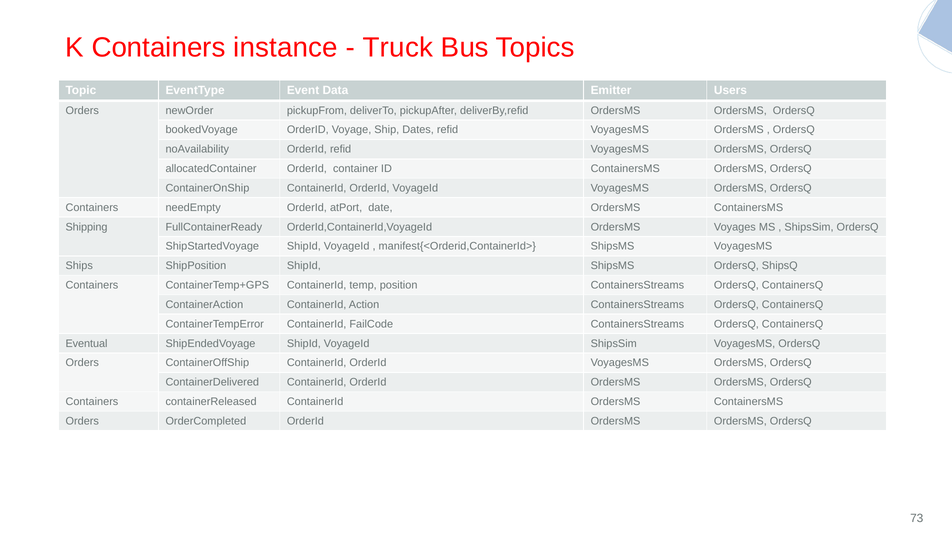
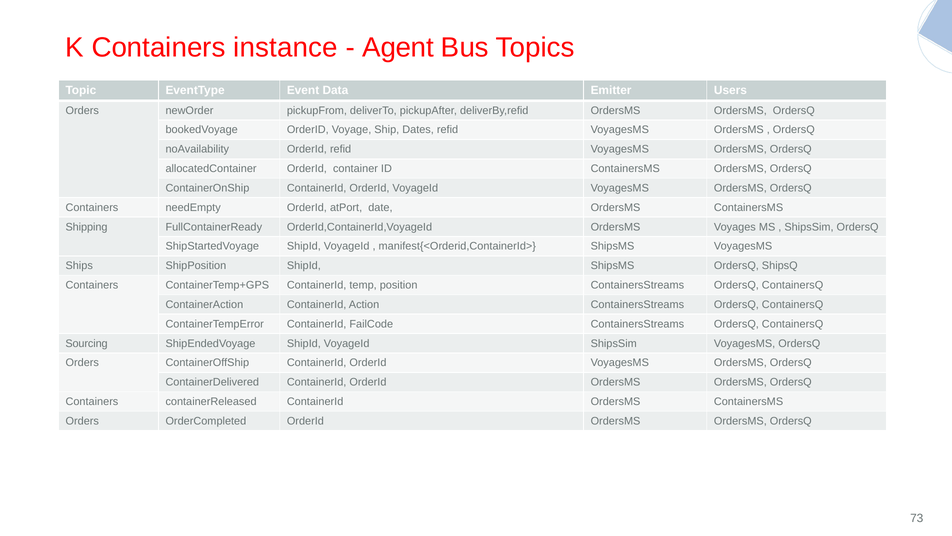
Truck: Truck -> Agent
Eventual: Eventual -> Sourcing
